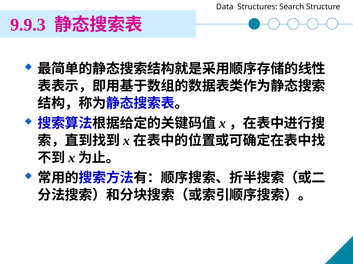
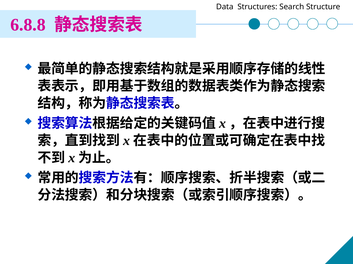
9.9.3: 9.9.3 -> 6.8.8
